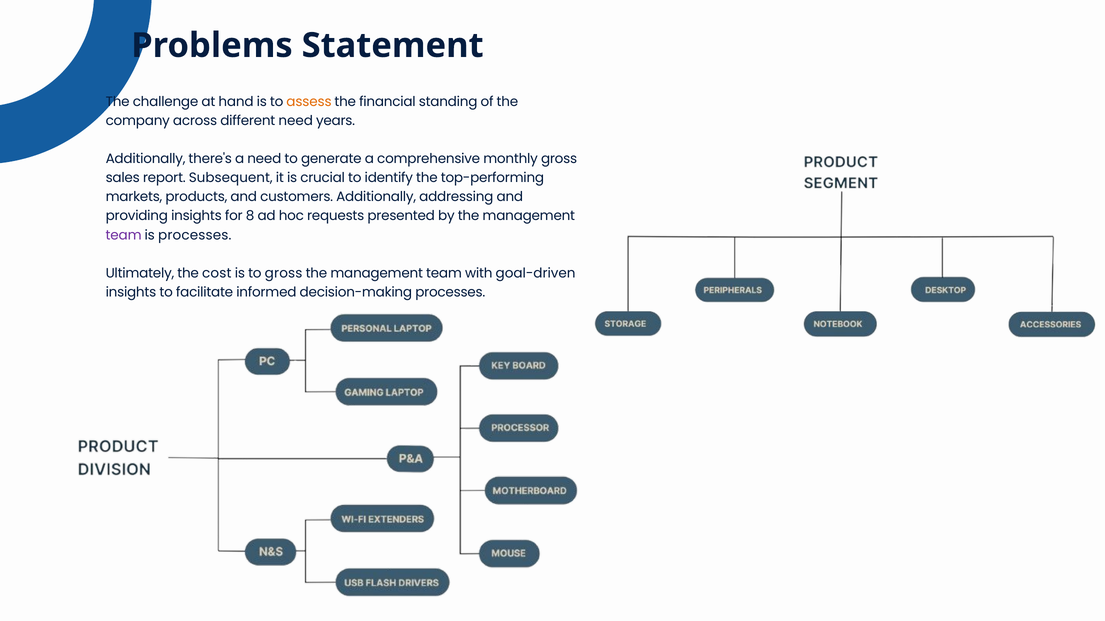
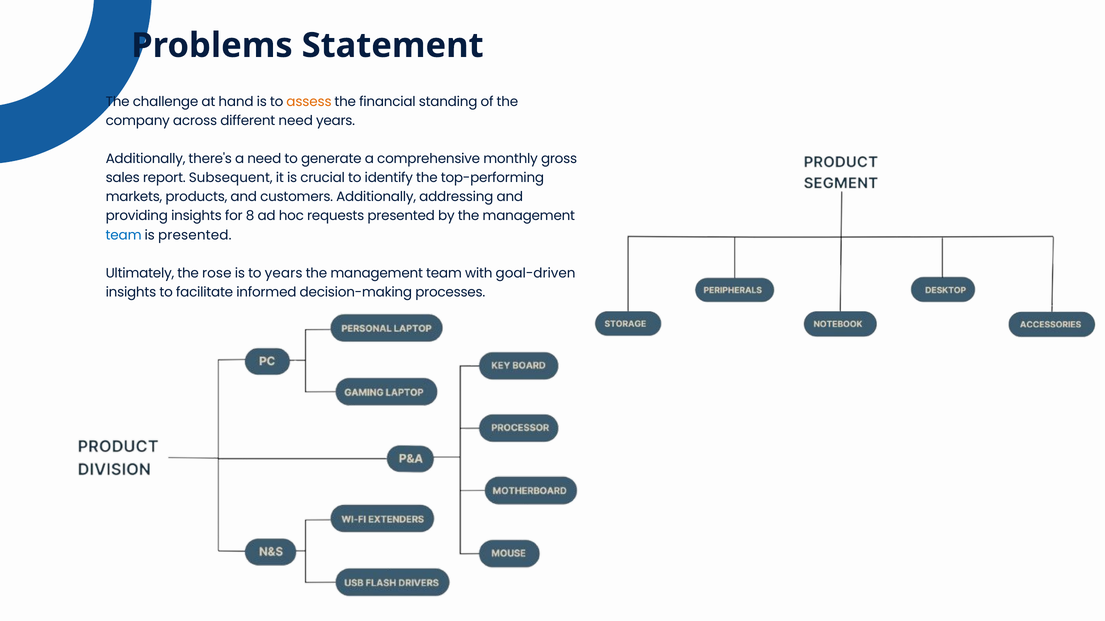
team at (124, 235) colour: purple -> blue
is processes: processes -> presented
cost: cost -> rose
to gross: gross -> years
